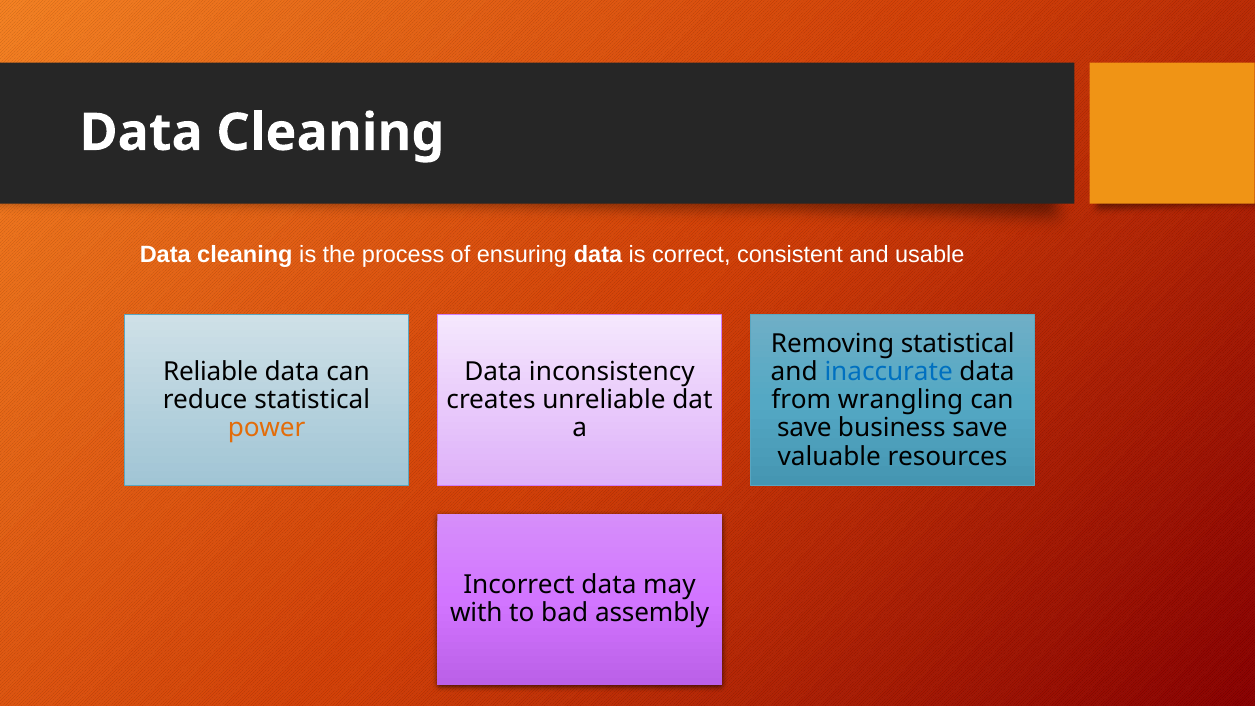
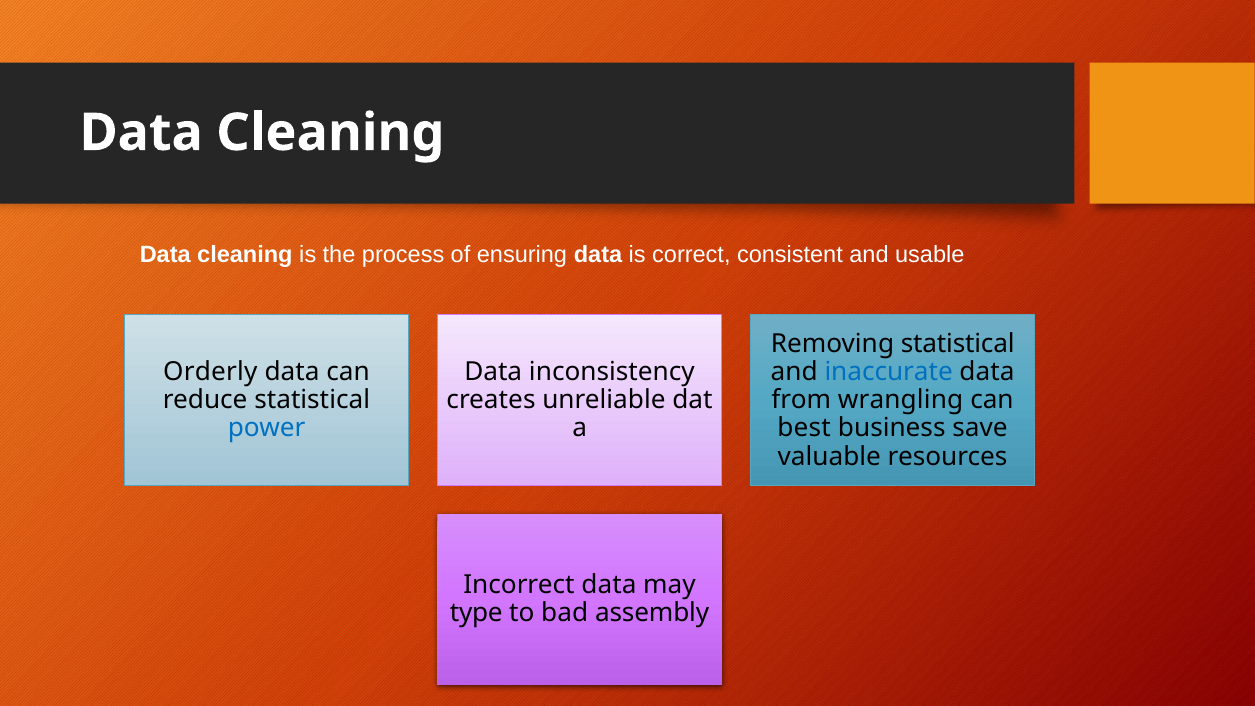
Reliable: Reliable -> Orderly
power colour: orange -> blue
save at (804, 428): save -> best
with: with -> type
